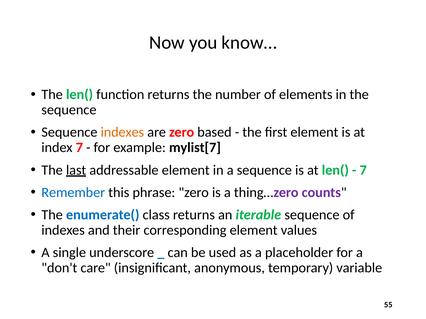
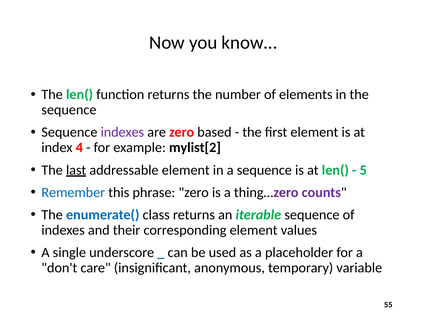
indexes at (122, 133) colour: orange -> purple
index 7: 7 -> 4
mylist[7: mylist[7 -> mylist[2
7 at (363, 170): 7 -> 5
